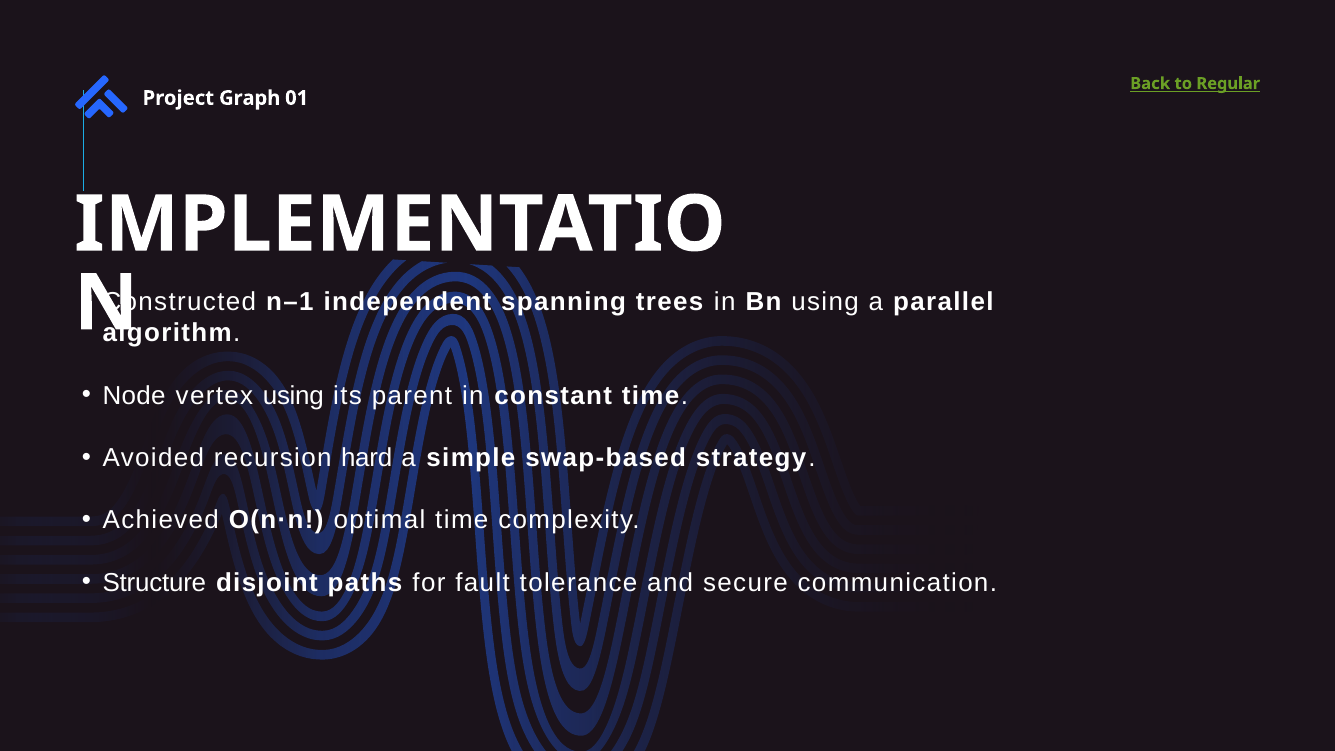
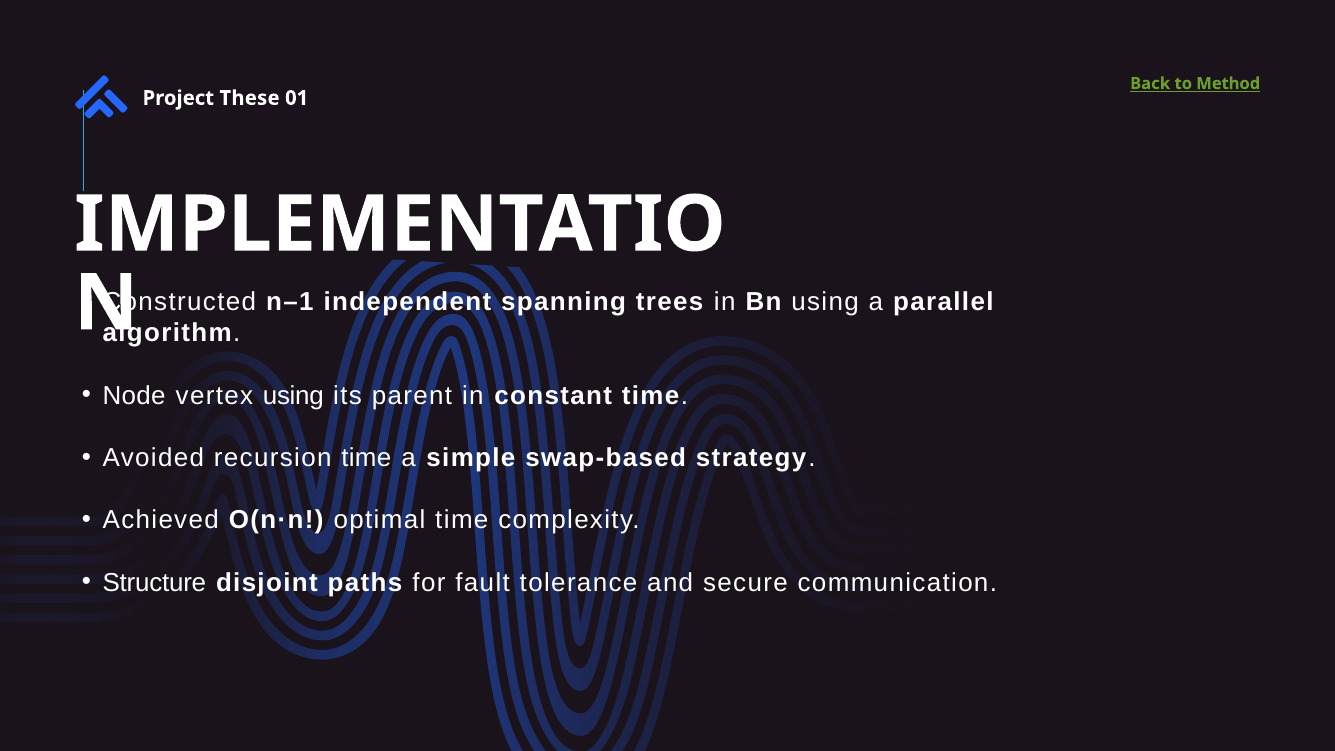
Regular: Regular -> Method
Graph: Graph -> These
recursion hard: hard -> time
